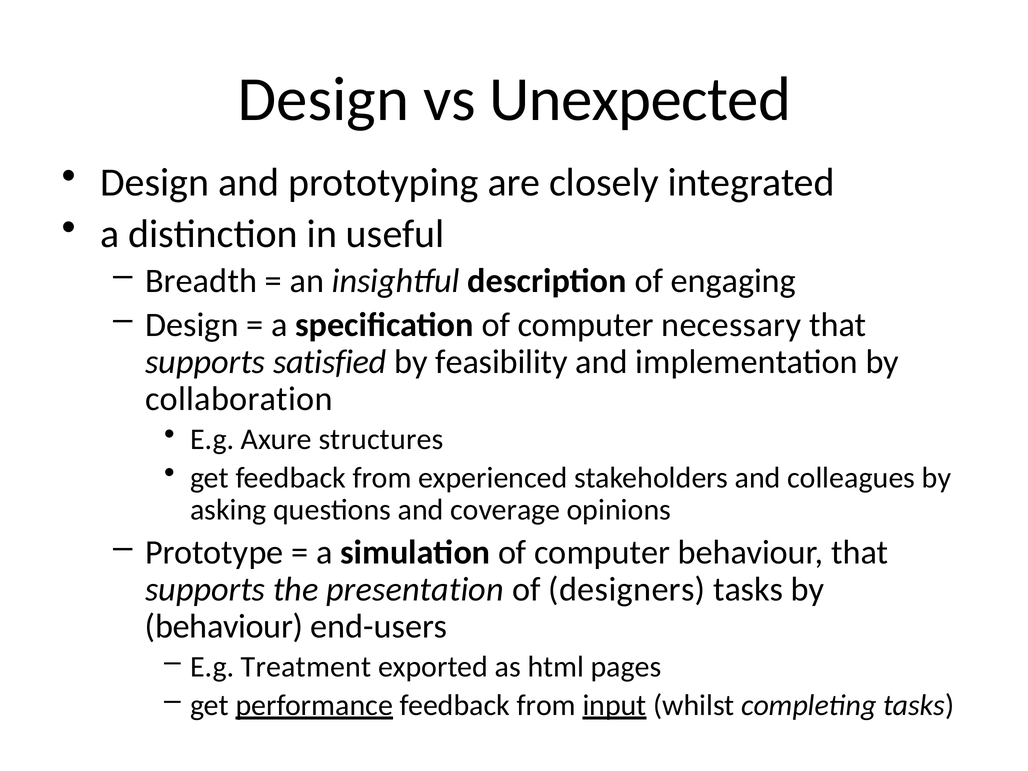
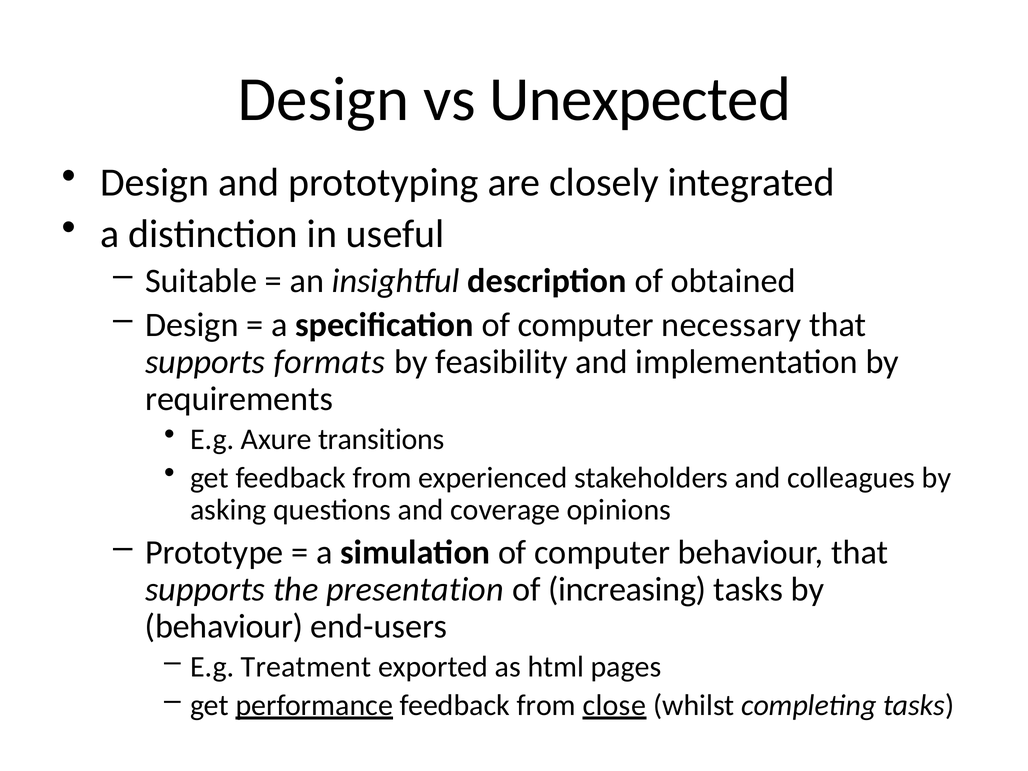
Breadth: Breadth -> Suitable
engaging: engaging -> obtained
satisfied: satisfied -> formats
collaboration: collaboration -> requirements
structures: structures -> transitions
designers: designers -> increasing
input: input -> close
